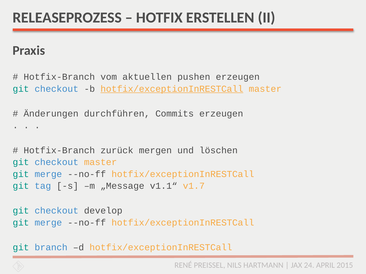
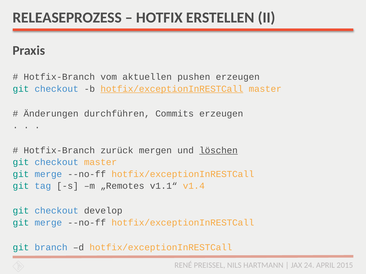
löschen underline: none -> present
„Message: „Message -> „Remotes
v1.7: v1.7 -> v1.4
